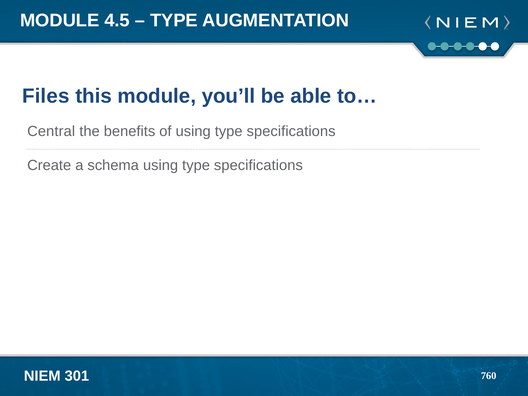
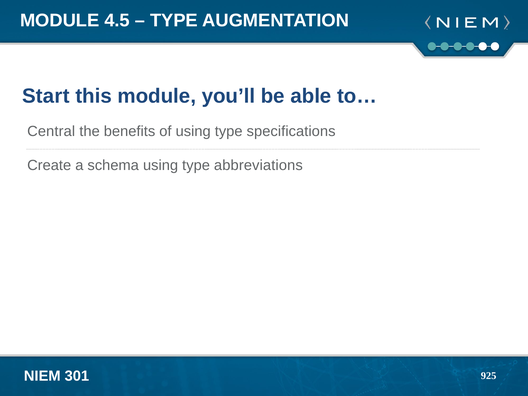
Files: Files -> Start
schema using type specifications: specifications -> abbreviations
760: 760 -> 925
